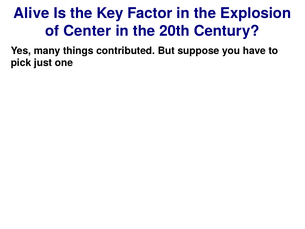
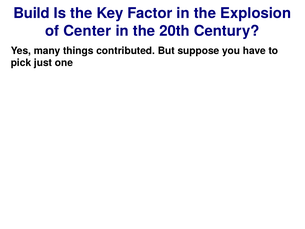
Alive: Alive -> Build
